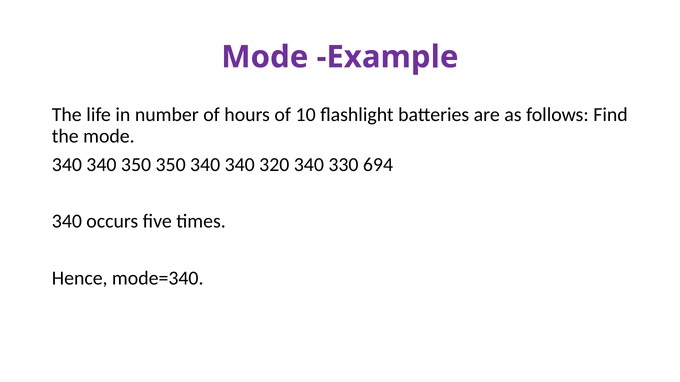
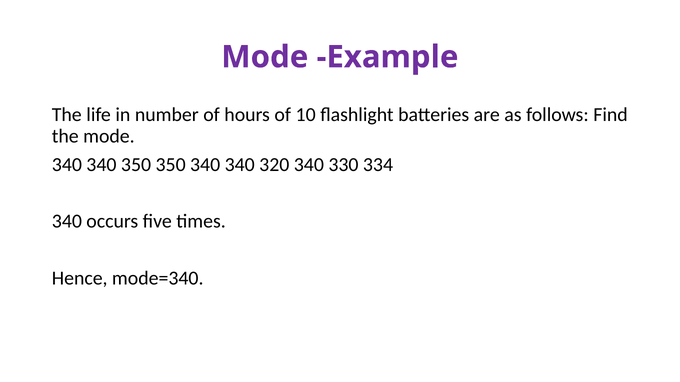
694: 694 -> 334
